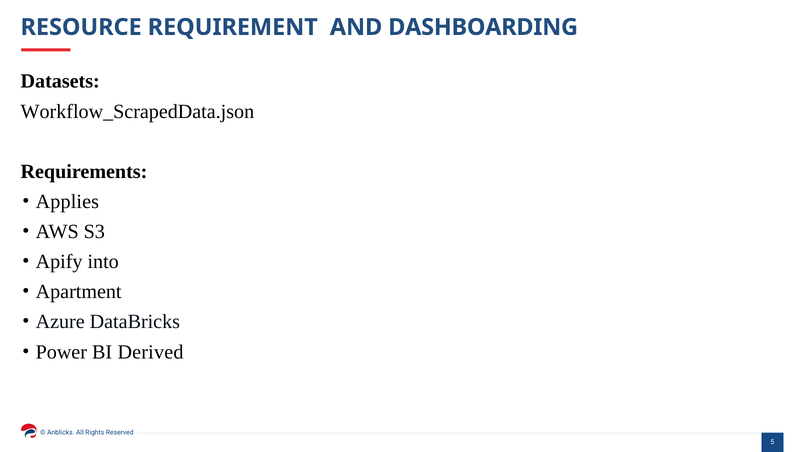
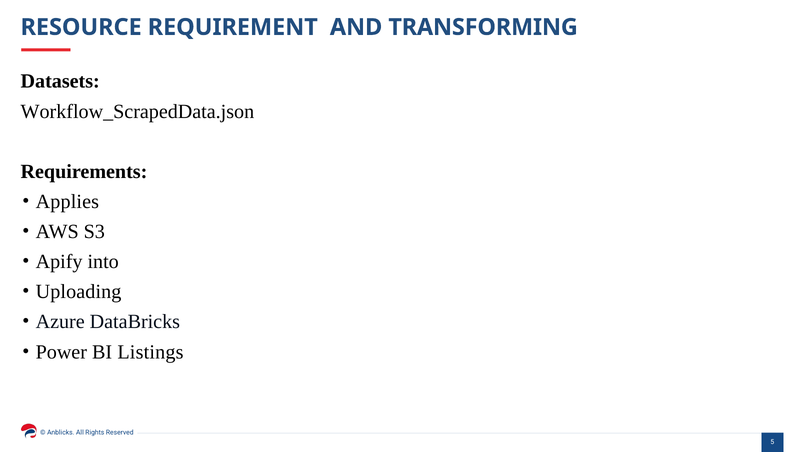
DASHBOARDING: DASHBOARDING -> TRANSFORMING
Apartment: Apartment -> Uploading
Derived: Derived -> Listings
